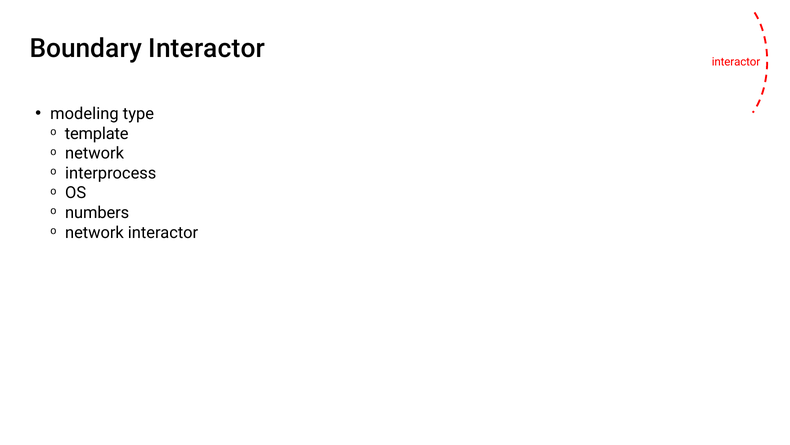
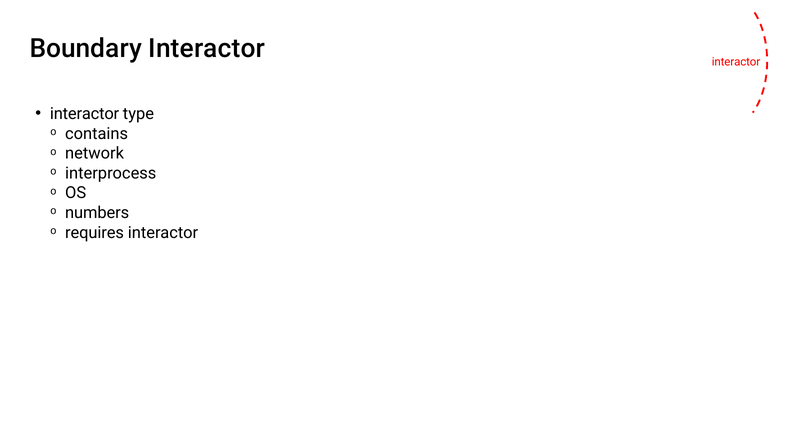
modeling at (84, 114): modeling -> interactor
template: template -> contains
network at (94, 232): network -> requires
